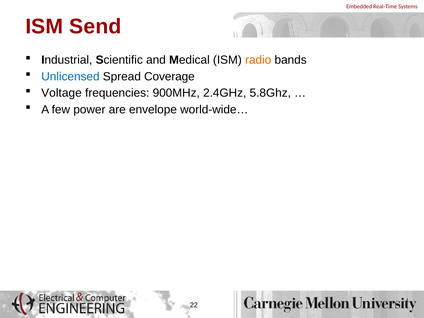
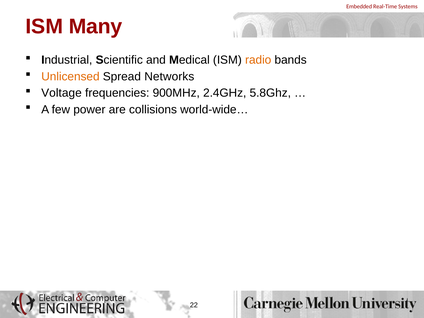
Send: Send -> Many
Unlicensed colour: blue -> orange
Coverage: Coverage -> Networks
envelope: envelope -> collisions
